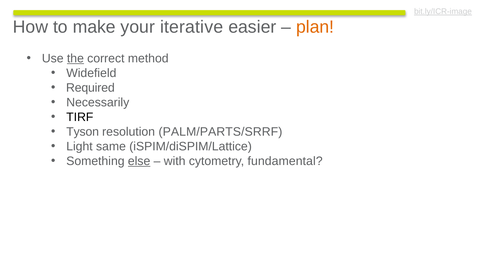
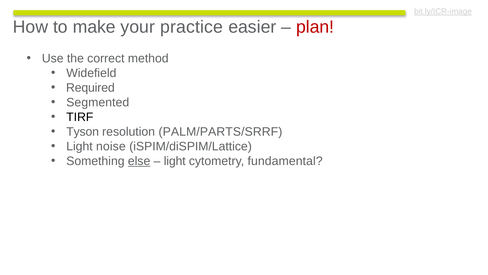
iterative: iterative -> practice
plan colour: orange -> red
the underline: present -> none
Necessarily: Necessarily -> Segmented
same: same -> noise
with at (175, 161): with -> light
